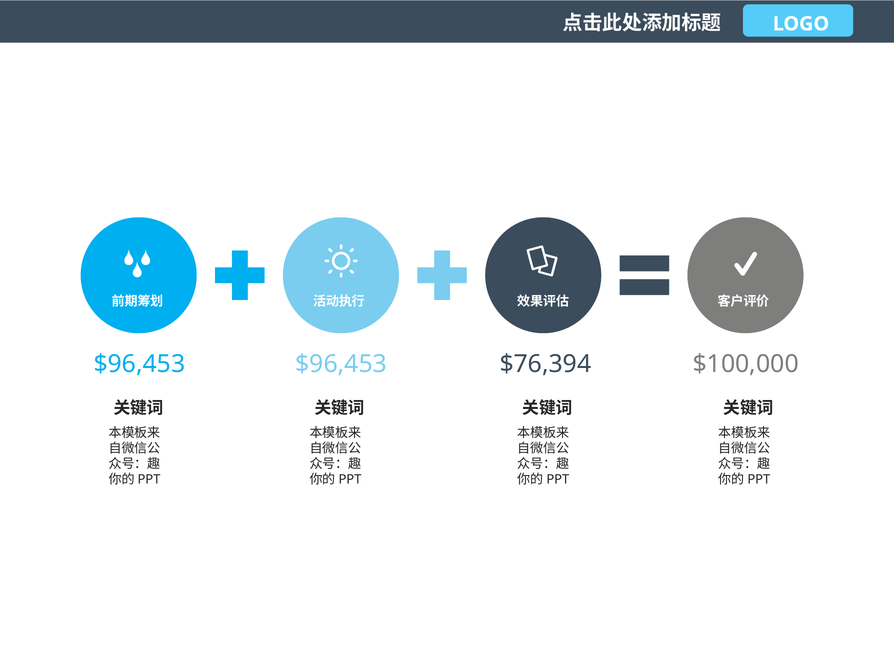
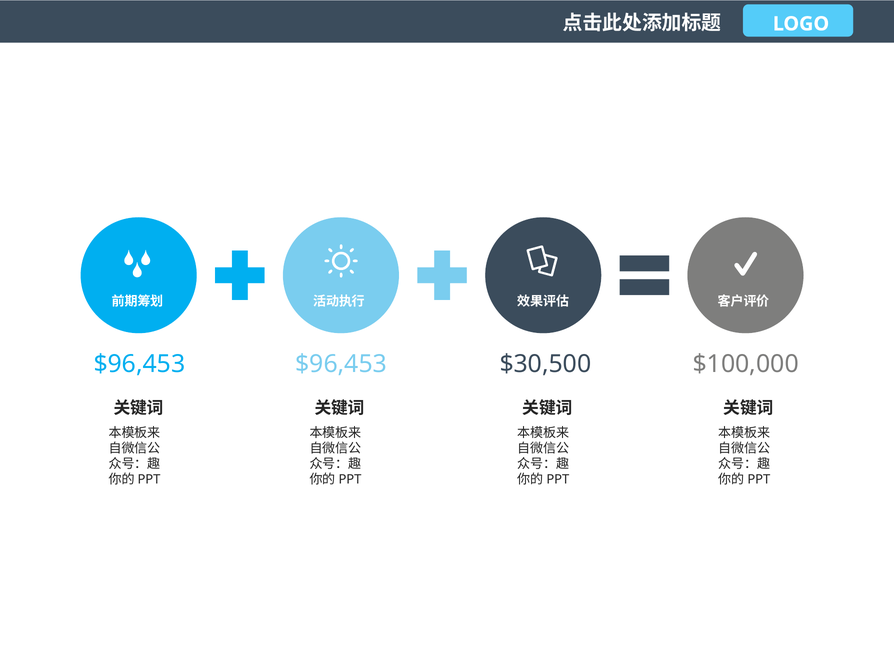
$76,394: $76,394 -> $30,500
